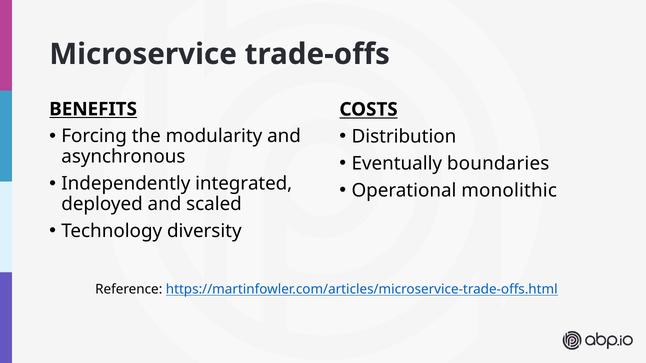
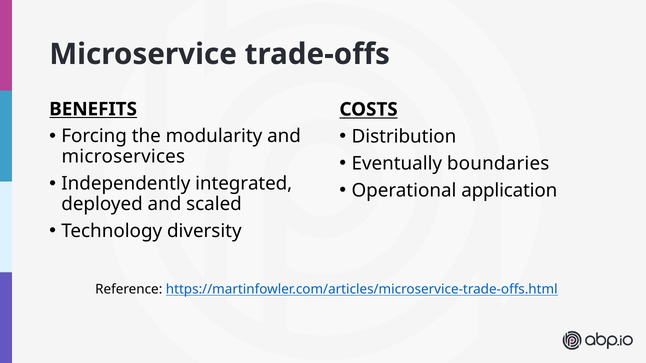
asynchronous: asynchronous -> microservices
monolithic: monolithic -> application
